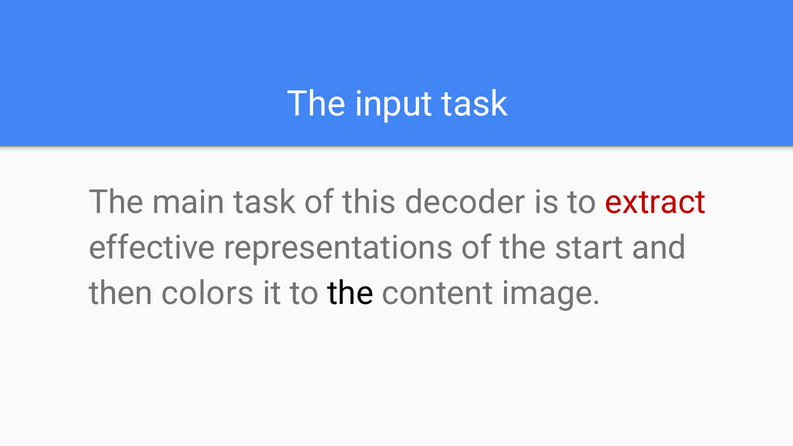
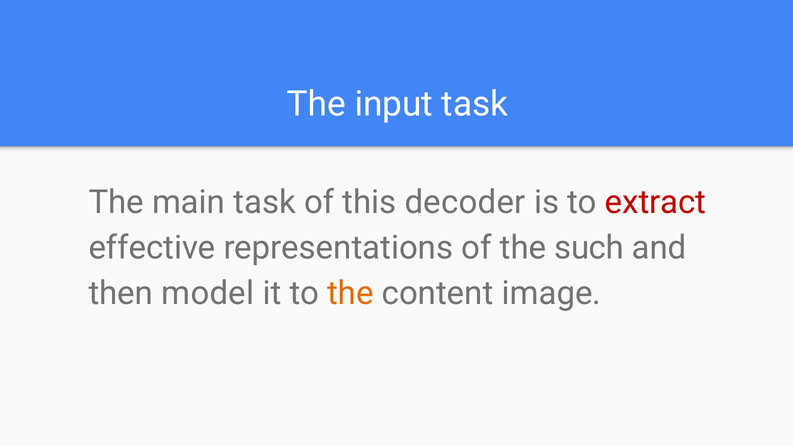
start: start -> such
colors: colors -> model
the at (350, 294) colour: black -> orange
